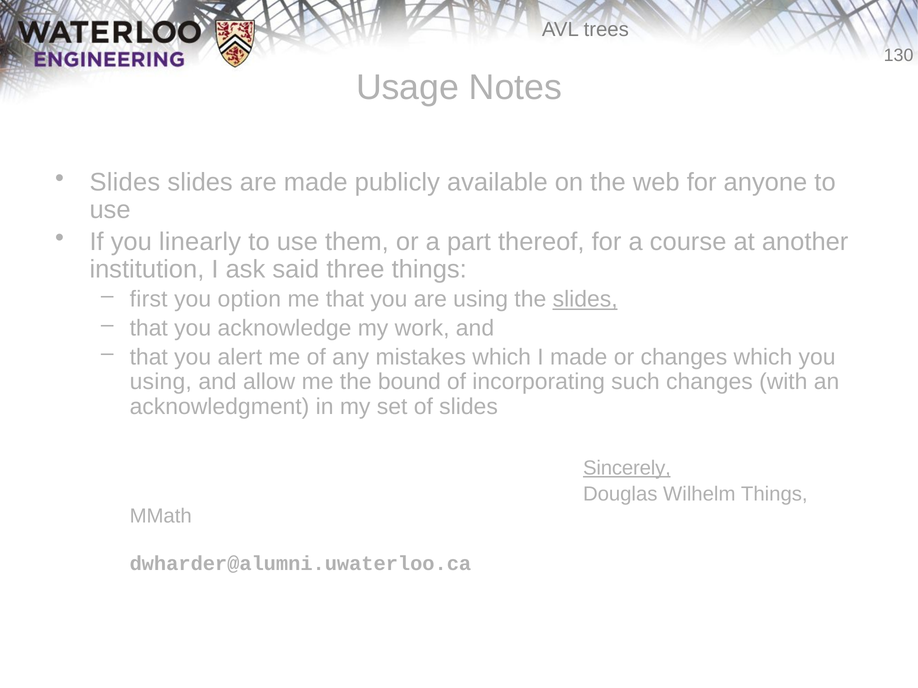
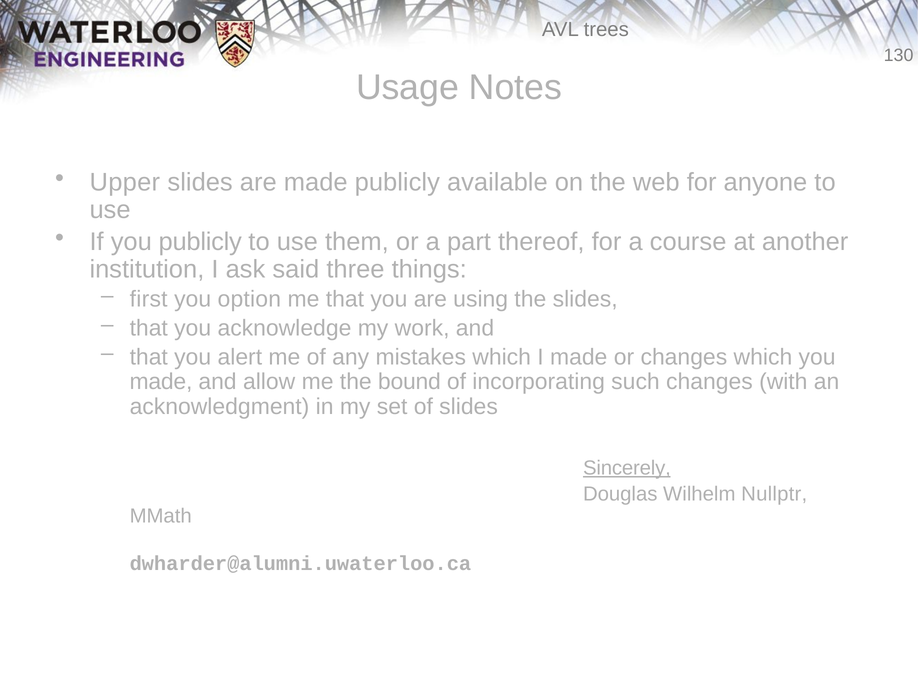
Slides at (125, 182): Slides -> Upper
you linearly: linearly -> publicly
slides at (585, 299) underline: present -> none
using at (161, 382): using -> made
Wilhelm Things: Things -> Nullptr
